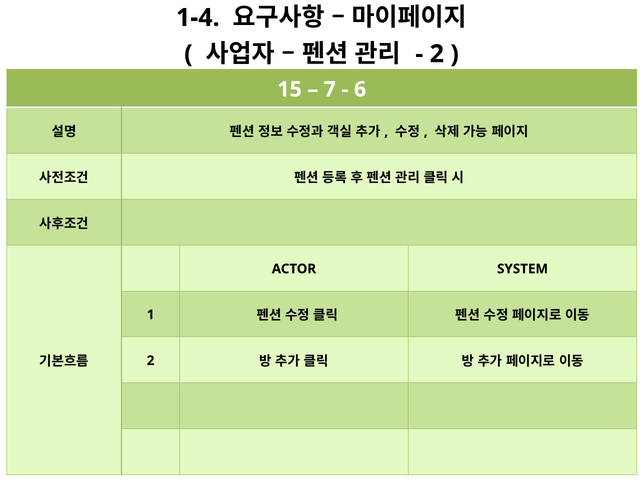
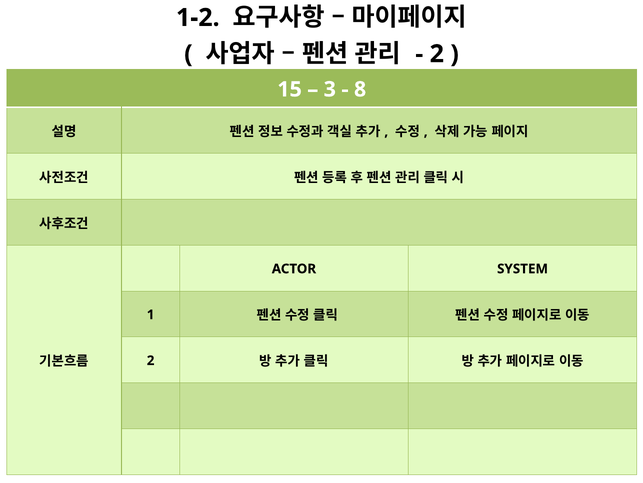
1-4: 1-4 -> 1-2
7: 7 -> 3
6: 6 -> 8
